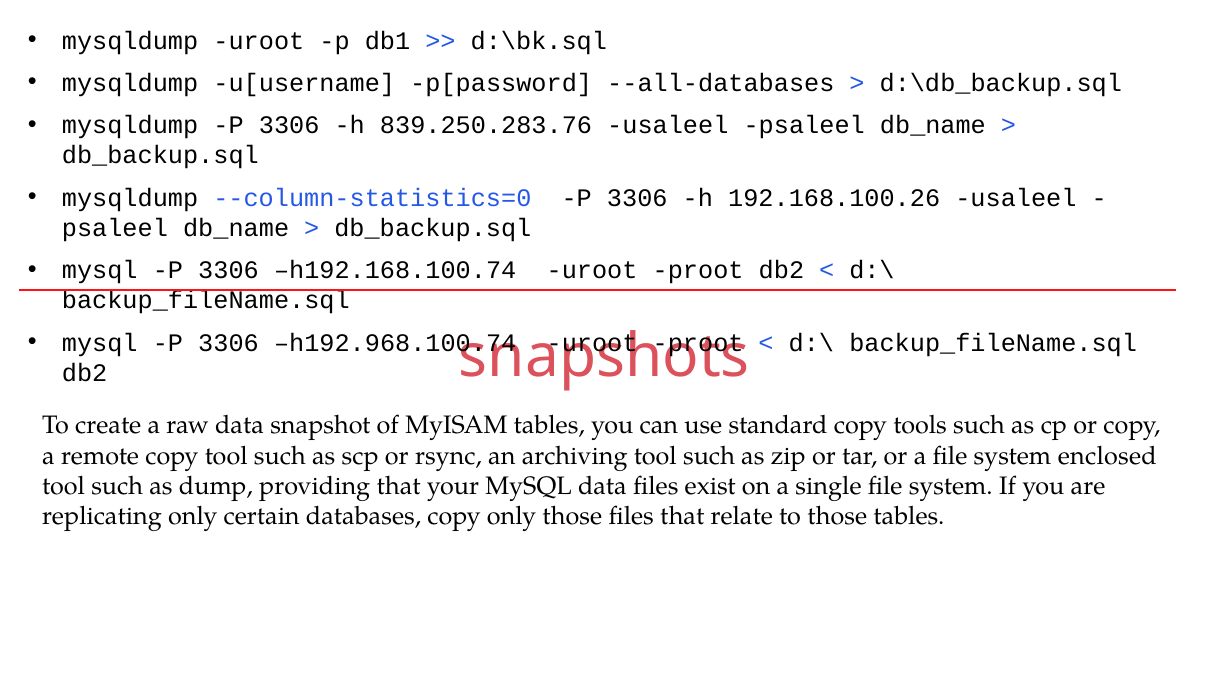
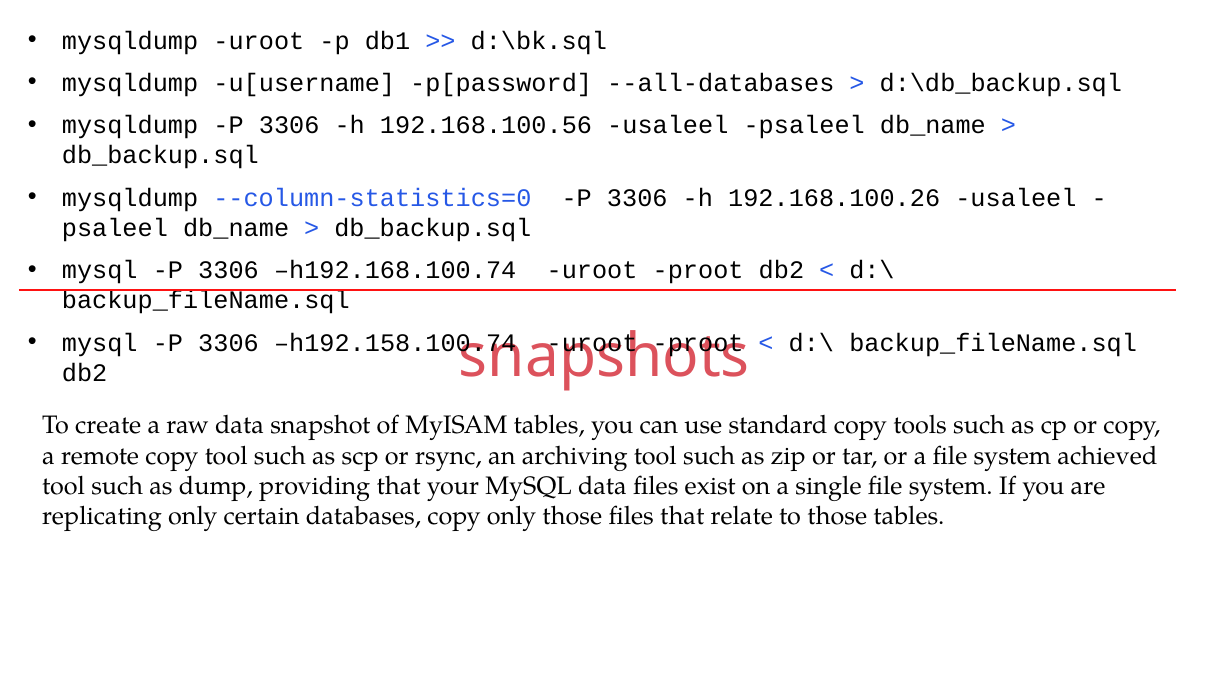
839.250.283.76: 839.250.283.76 -> 192.168.100.56
h192.968.100.74: h192.968.100.74 -> h192.158.100.74
enclosed: enclosed -> achieved
